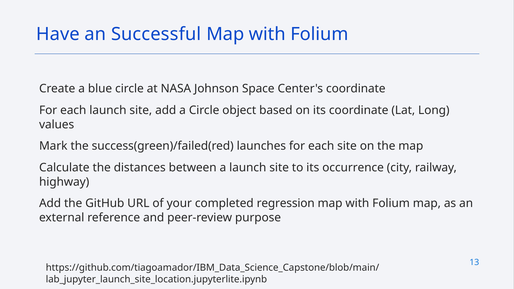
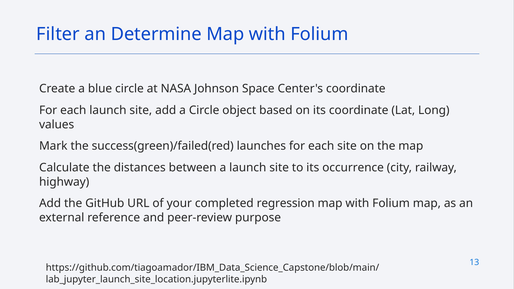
Have: Have -> Filter
Successful: Successful -> Determine
